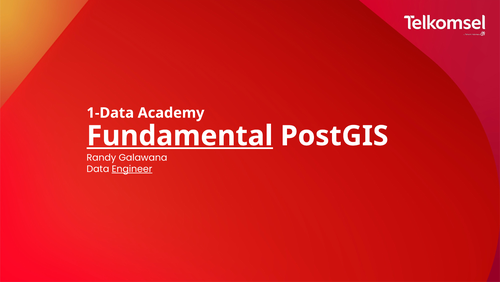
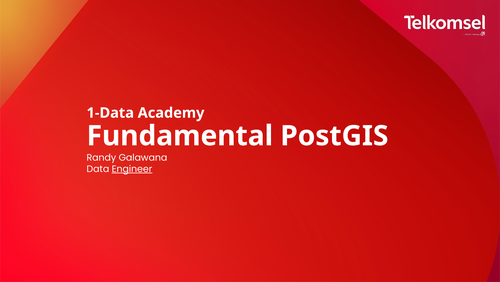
Fundamental underline: present -> none
